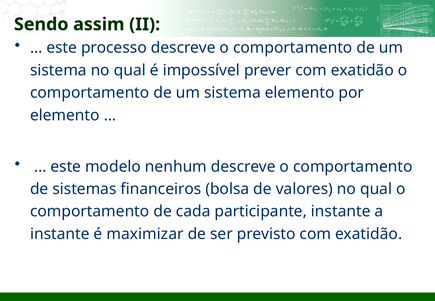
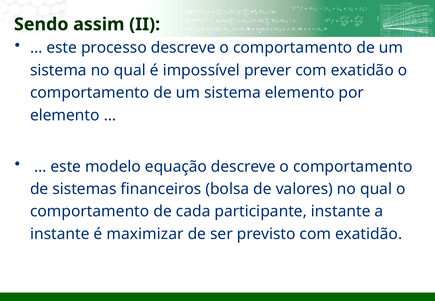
nenhum: nenhum -> equação
